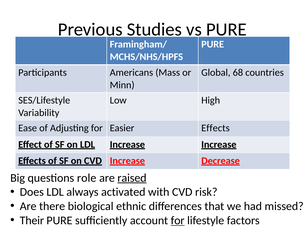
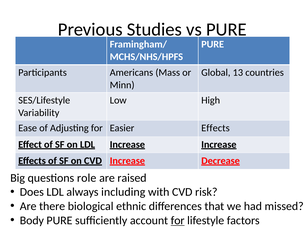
68: 68 -> 13
raised underline: present -> none
activated: activated -> including
Their: Their -> Body
